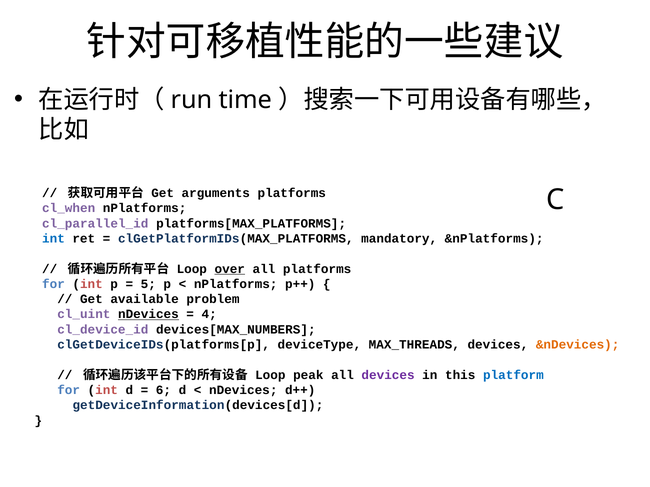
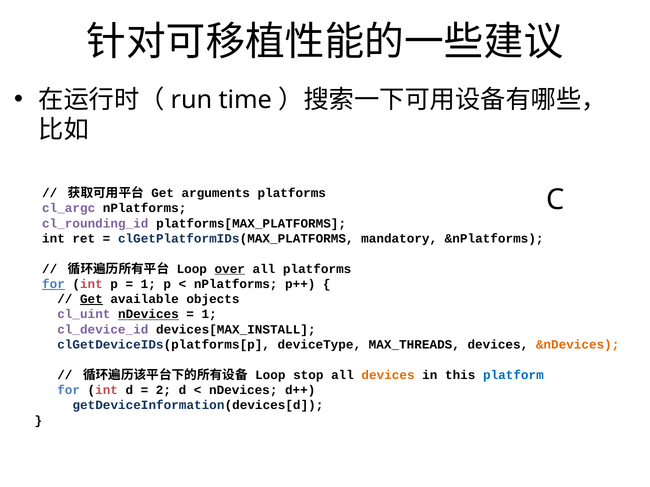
cl_when: cl_when -> cl_argc
cl_parallel_id: cl_parallel_id -> cl_rounding_id
int at (53, 239) colour: blue -> black
for at (53, 284) underline: none -> present
5 at (148, 284): 5 -> 1
Get at (91, 299) underline: none -> present
problem: problem -> objects
4 at (209, 315): 4 -> 1
devices[MAX_NUMBERS: devices[MAX_NUMBERS -> devices[MAX_INSTALL
peak: peak -> stop
devices at (388, 375) colour: purple -> orange
6: 6 -> 2
